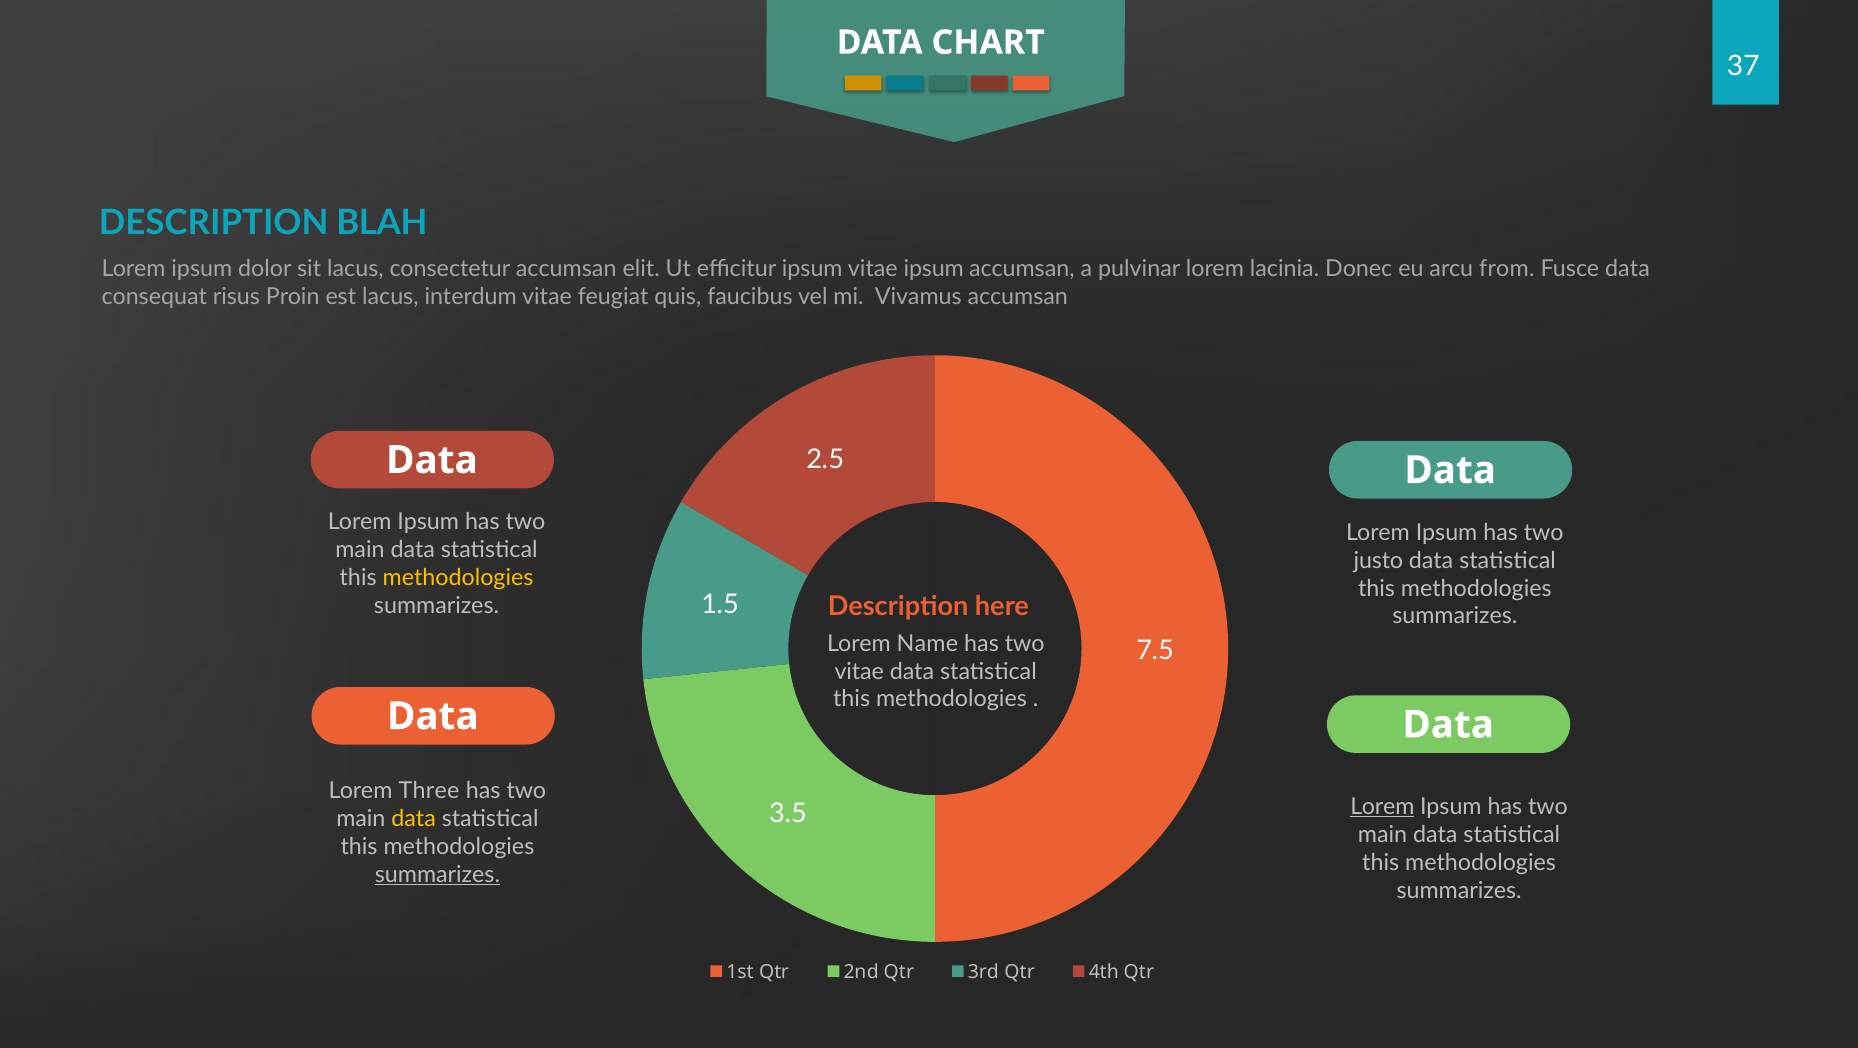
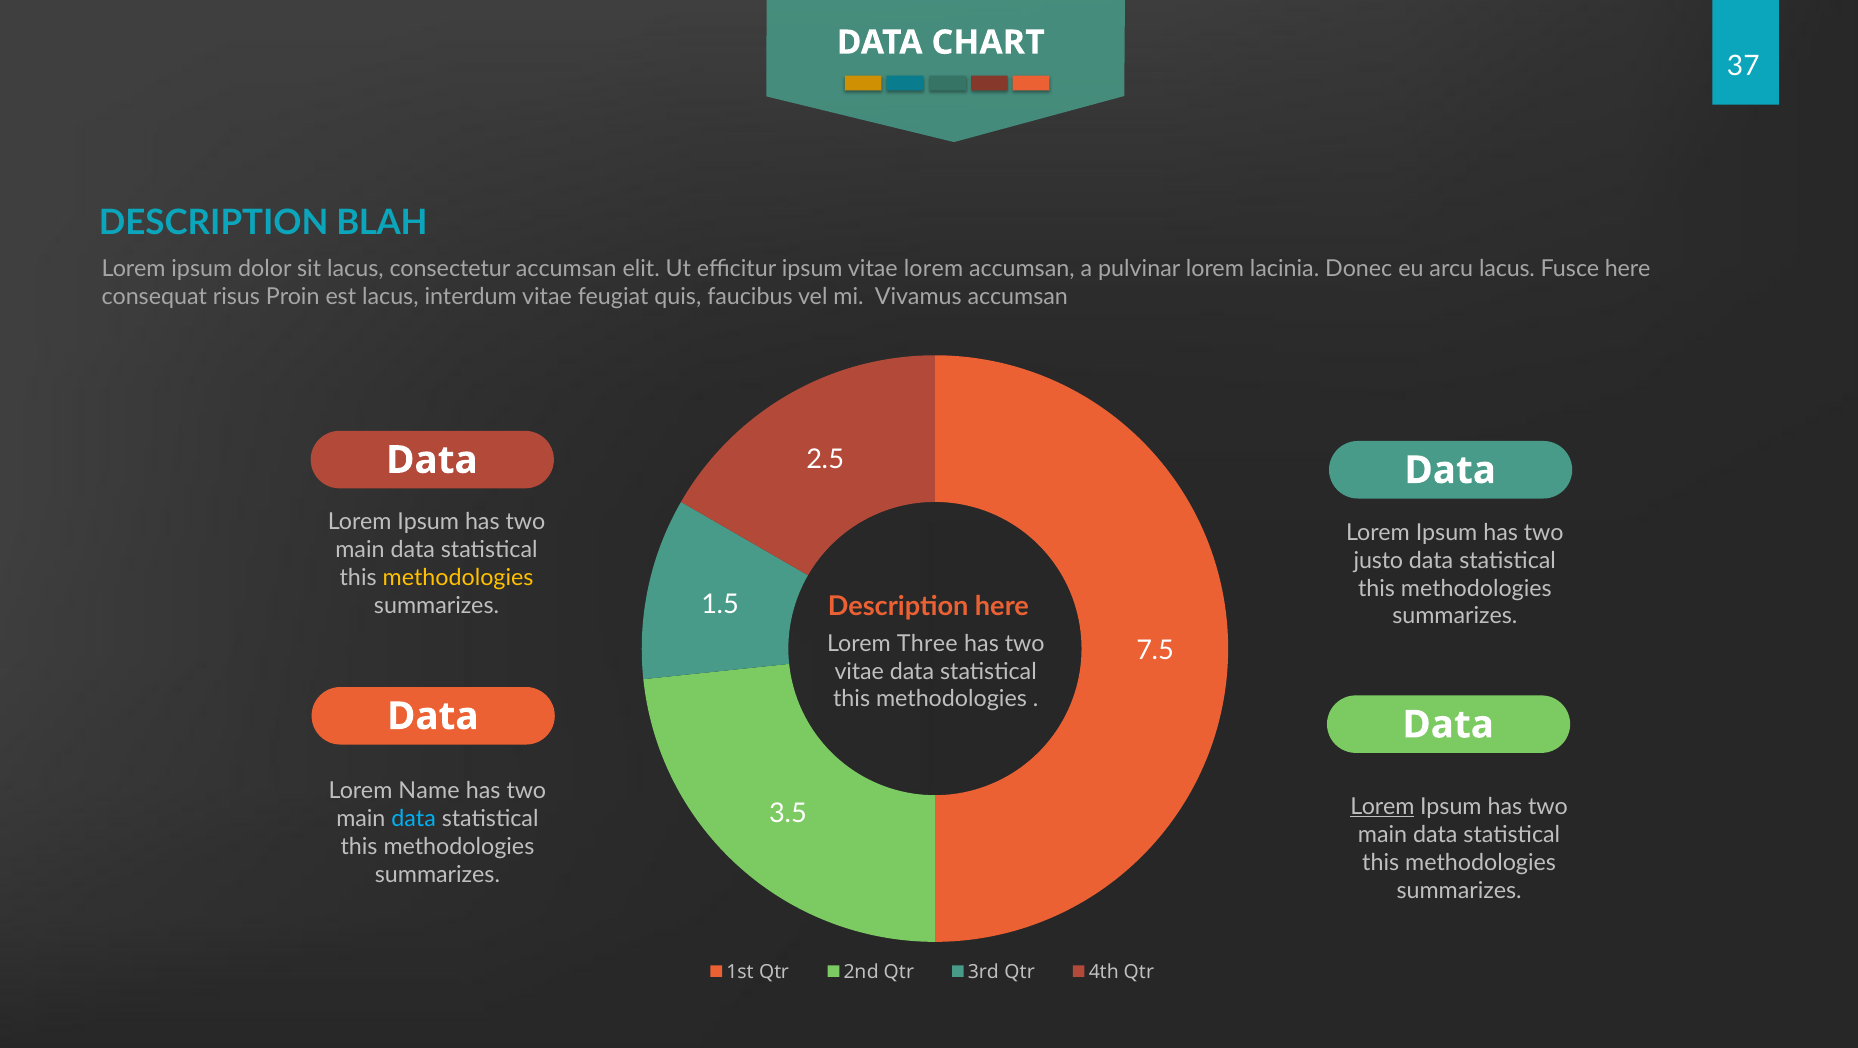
vitae ipsum: ipsum -> lorem
arcu from: from -> lacus
Fusce data: data -> here
Name: Name -> Three
Three: Three -> Name
data at (414, 819) colour: yellow -> light blue
summarizes at (437, 874) underline: present -> none
